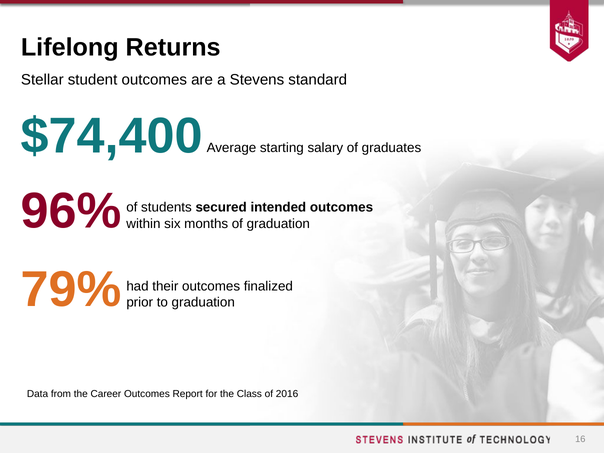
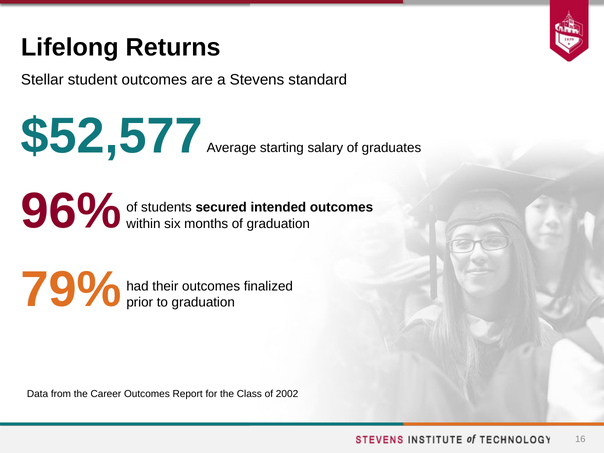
$74,400: $74,400 -> $52,577
2016: 2016 -> 2002
